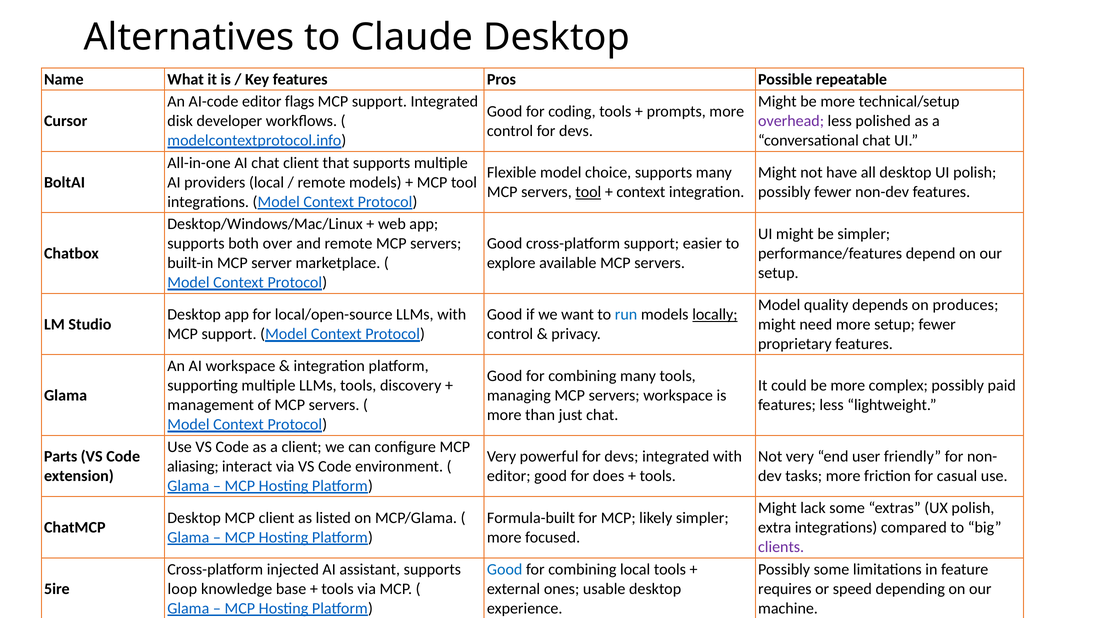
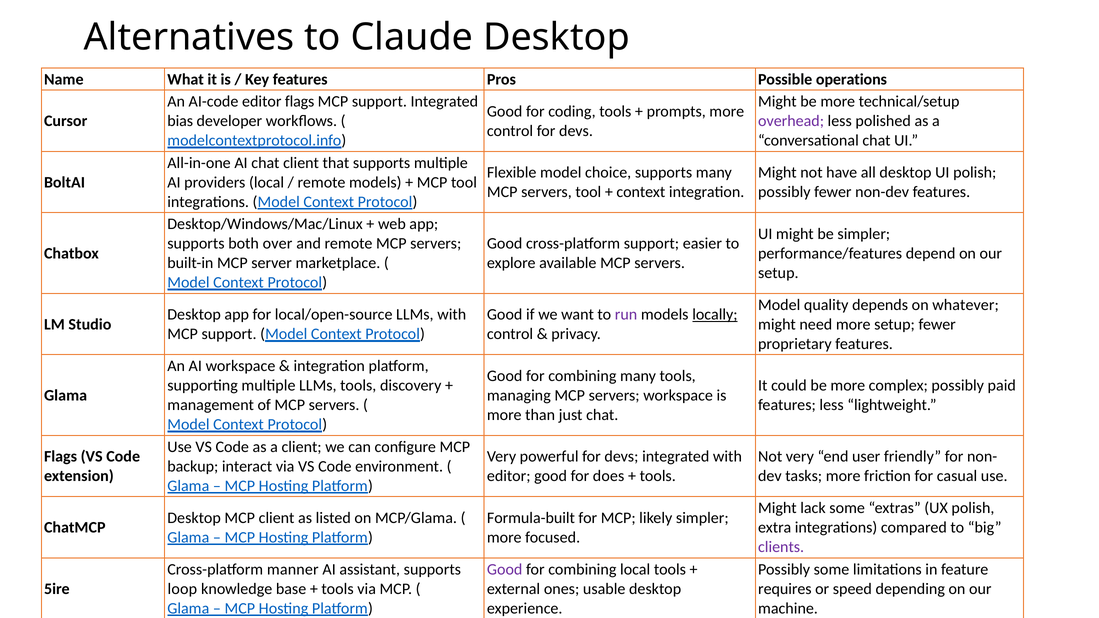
repeatable: repeatable -> operations
disk: disk -> bias
tool at (588, 192) underline: present -> none
produces: produces -> whatever
run colour: blue -> purple
Parts at (61, 457): Parts -> Flags
aliasing: aliasing -> backup
injected: injected -> manner
Good at (505, 569) colour: blue -> purple
